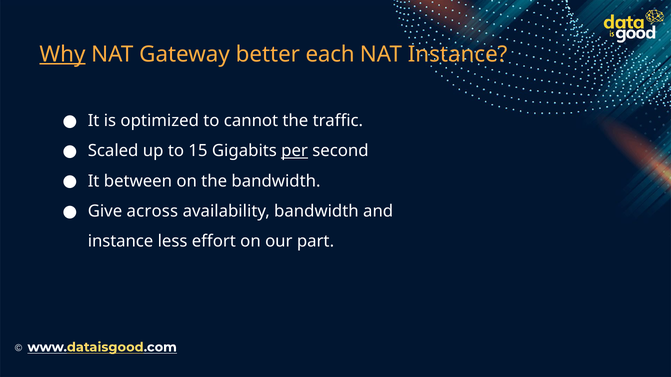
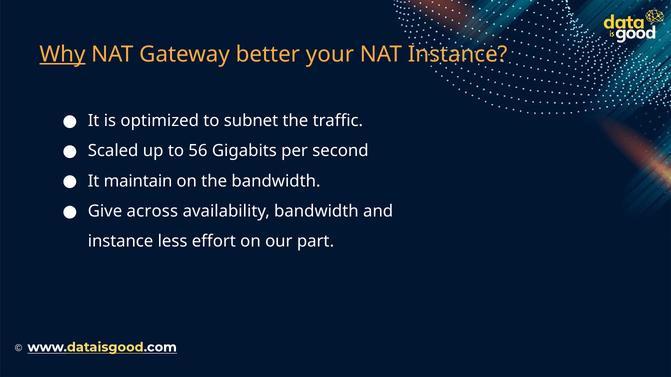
each: each -> your
cannot: cannot -> subnet
15: 15 -> 56
per underline: present -> none
between: between -> maintain
